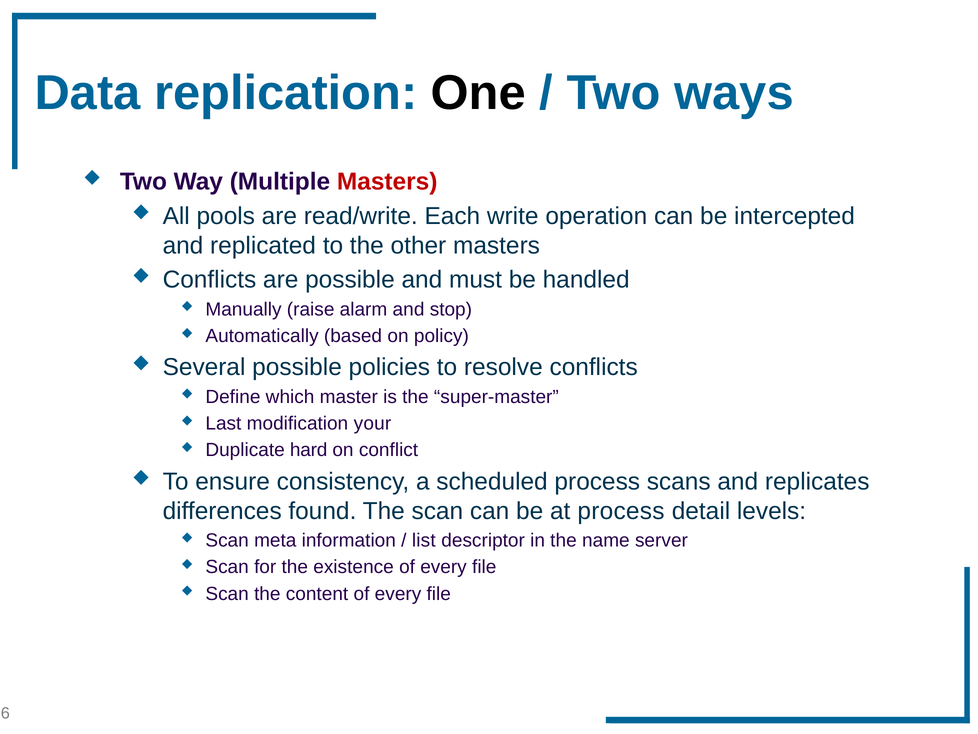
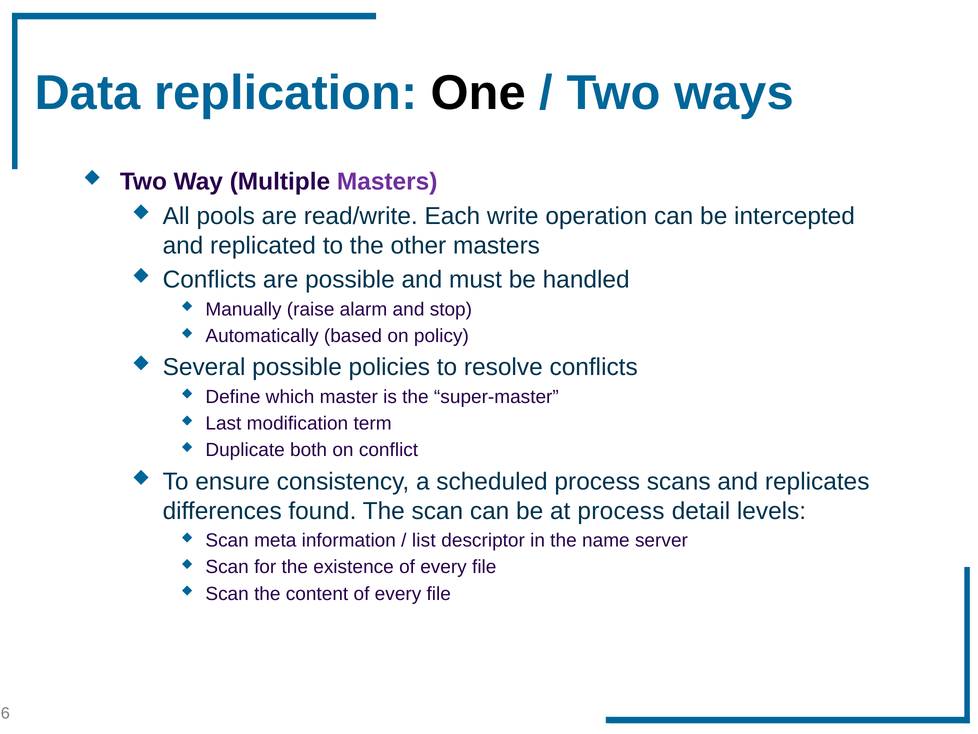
Masters at (387, 182) colour: red -> purple
your: your -> term
hard: hard -> both
